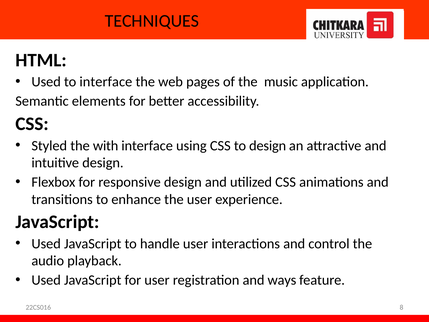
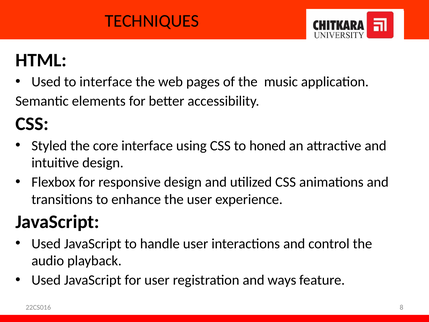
with: with -> core
to design: design -> honed
